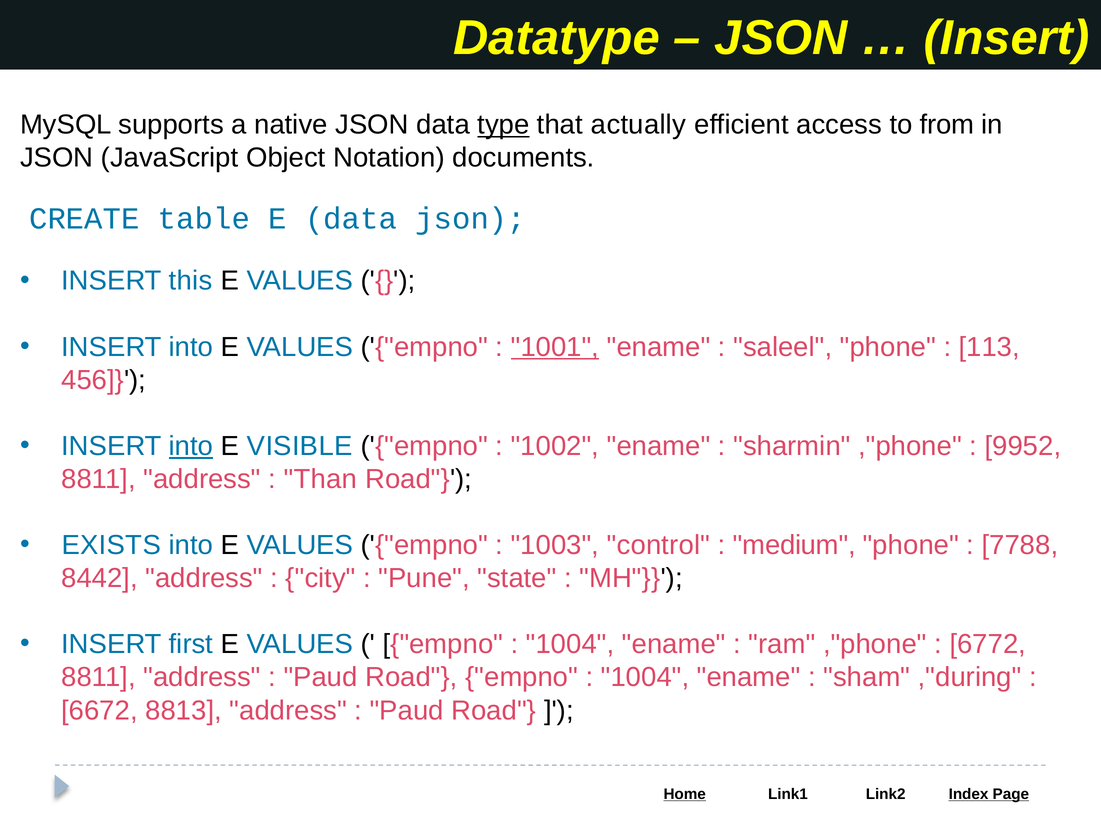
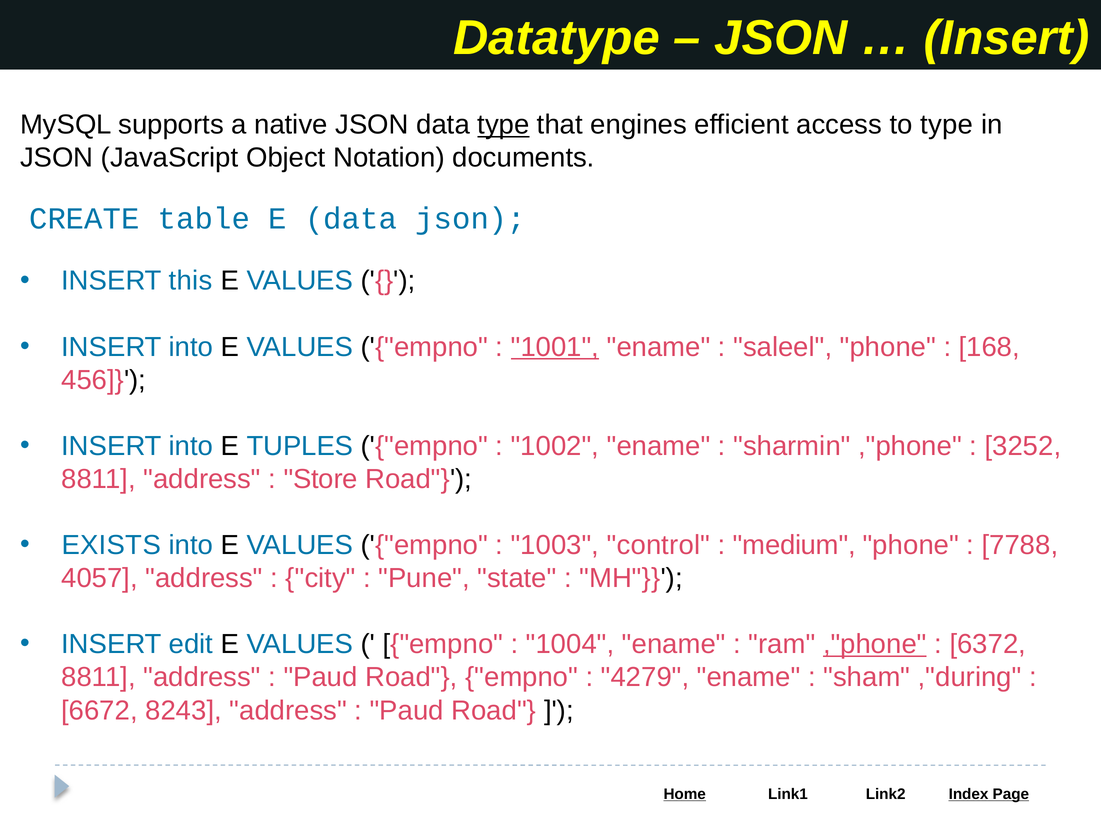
actually: actually -> engines
to from: from -> type
113: 113 -> 168
into at (191, 446) underline: present -> none
VISIBLE: VISIBLE -> TUPLES
9952: 9952 -> 3252
Than: Than -> Store
8442: 8442 -> 4057
first: first -> edit
,"phone at (875, 644) underline: none -> present
6772: 6772 -> 6372
1004 at (645, 677): 1004 -> 4279
8813: 8813 -> 8243
